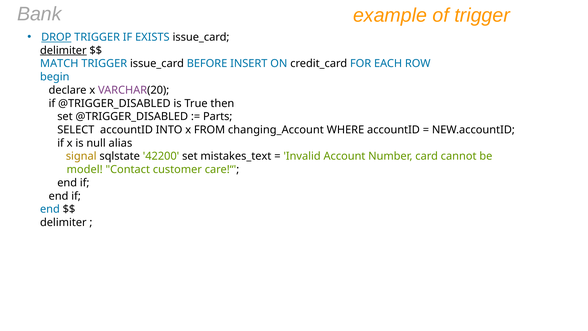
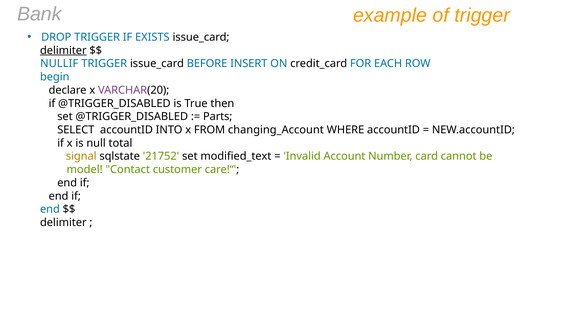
DROP underline: present -> none
MATCH: MATCH -> NULLIF
alias: alias -> total
42200: 42200 -> 21752
mistakes_text: mistakes_text -> modified_text
